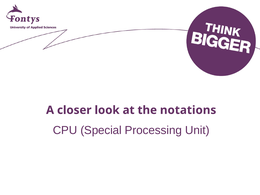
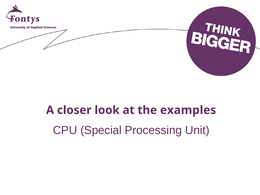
notations: notations -> examples
